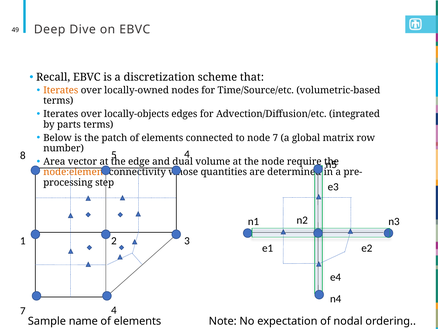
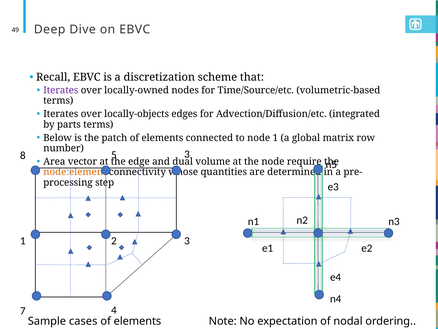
Iterates at (61, 90) colour: orange -> purple
node 7: 7 -> 1
5 4: 4 -> 3
name: name -> cases
